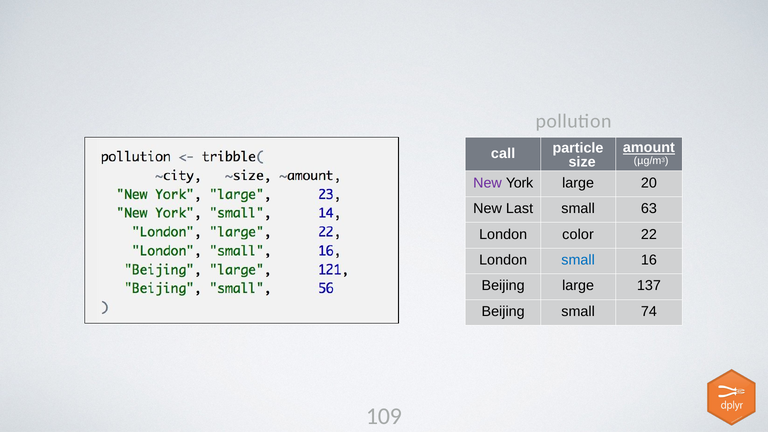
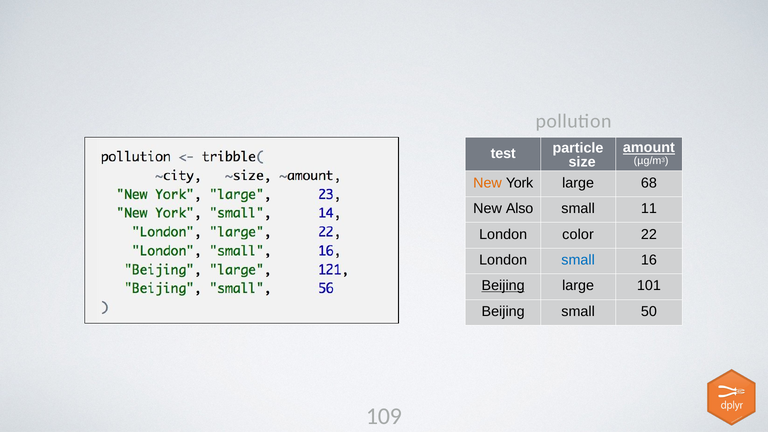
call: call -> test
New at (487, 183) colour: purple -> orange
20: 20 -> 68
Last: Last -> Also
63: 63 -> 11
Beijing at (503, 286) underline: none -> present
137: 137 -> 101
74: 74 -> 50
